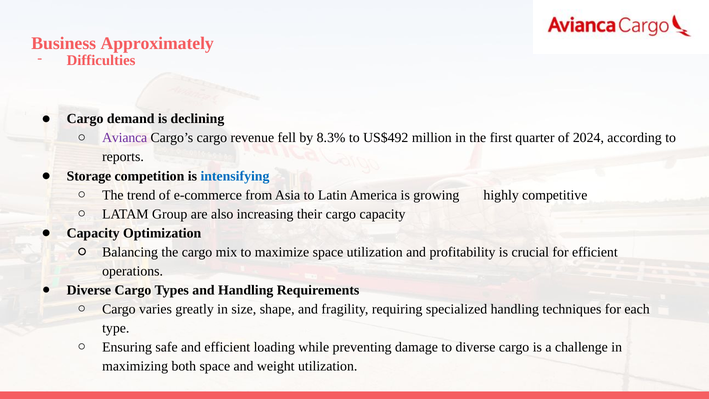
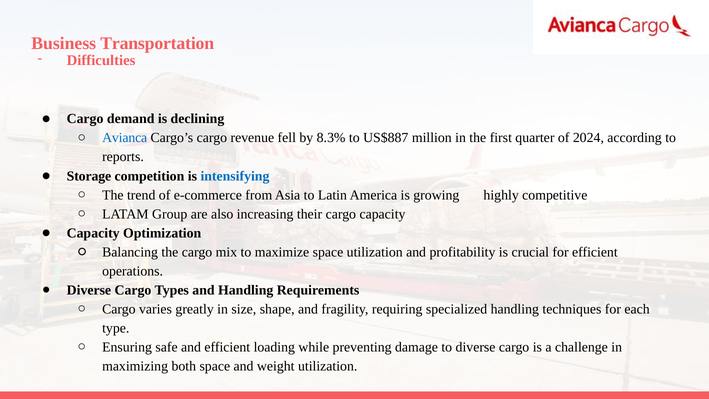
Approximately: Approximately -> Transportation
Avianca colour: purple -> blue
US$492: US$492 -> US$887
